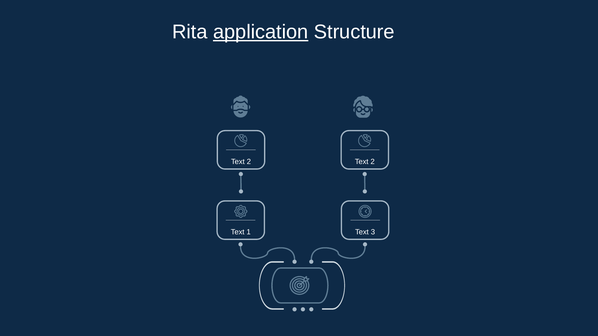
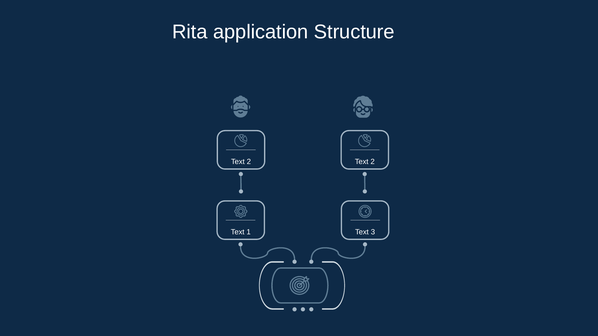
application underline: present -> none
